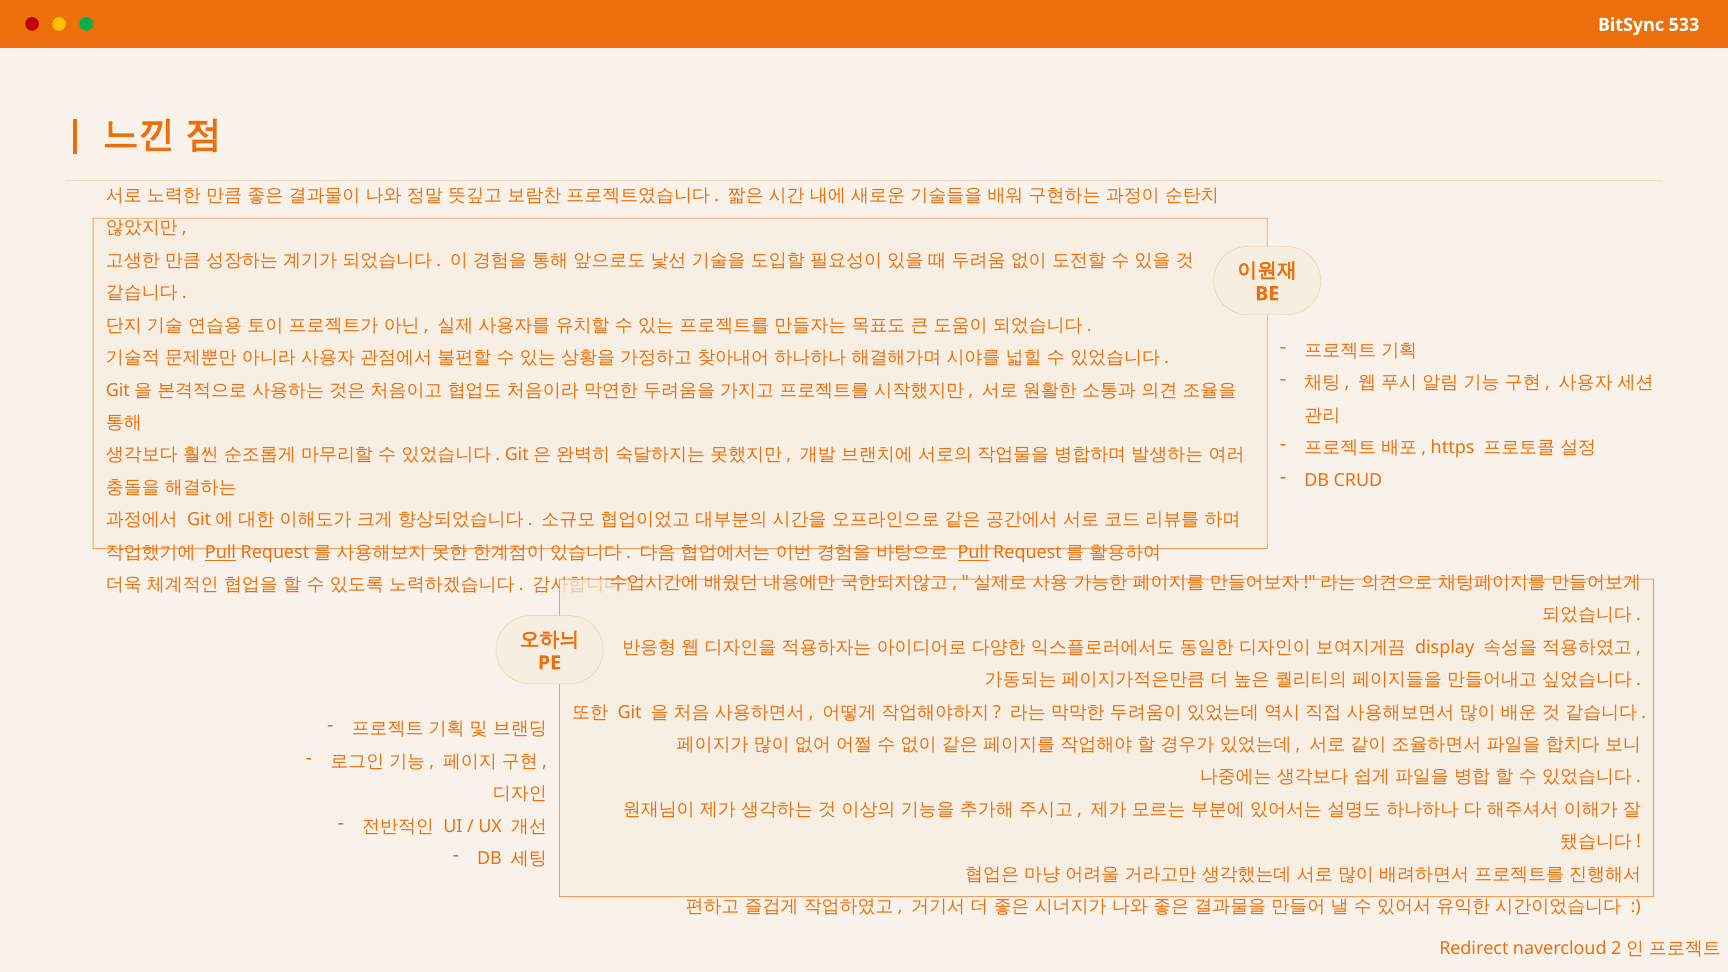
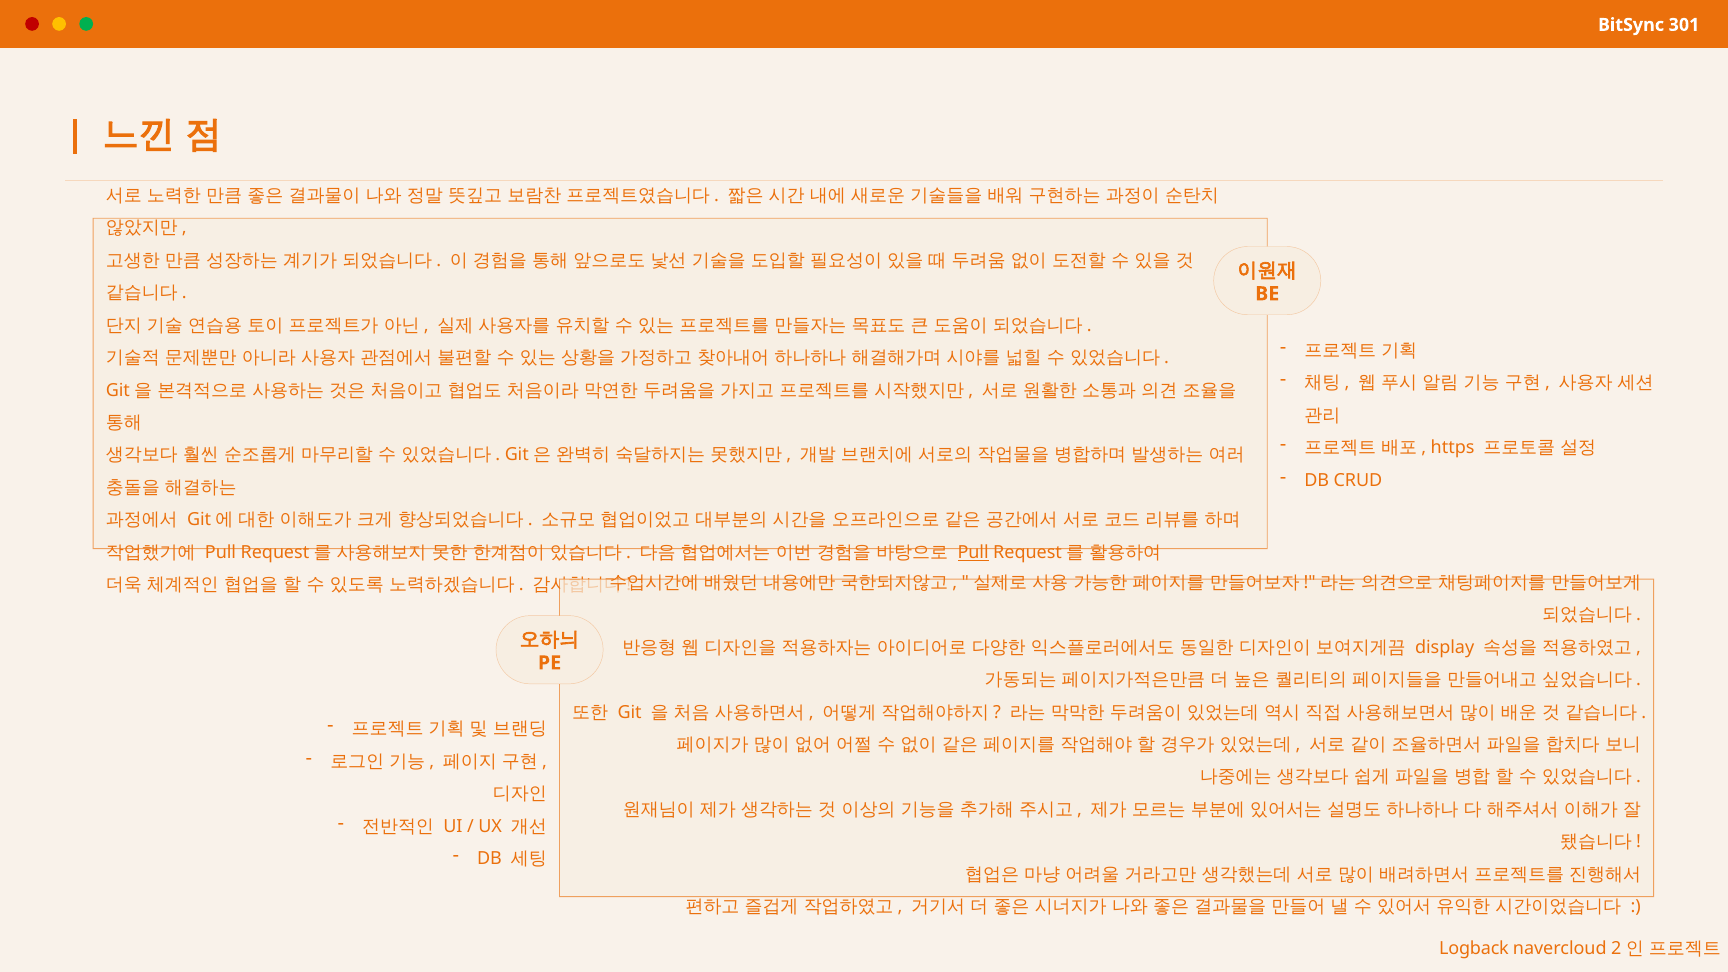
533: 533 -> 301
Pull at (220, 552) underline: present -> none
Redirect: Redirect -> Logback
